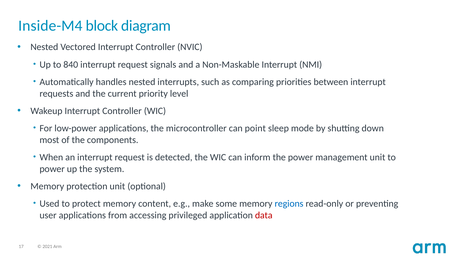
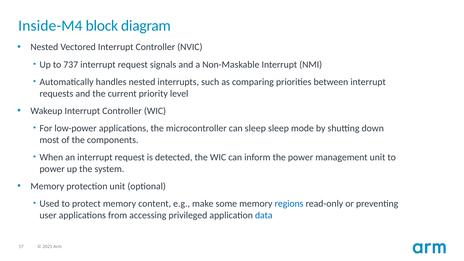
840: 840 -> 737
can point: point -> sleep
data colour: red -> blue
